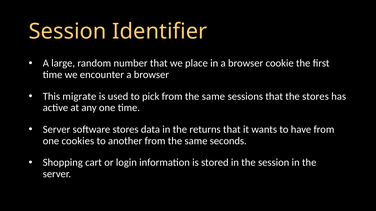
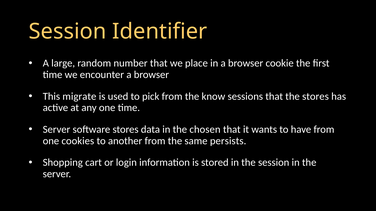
pick from the same: same -> know
returns: returns -> chosen
seconds: seconds -> persists
